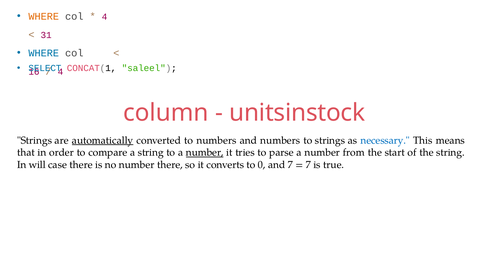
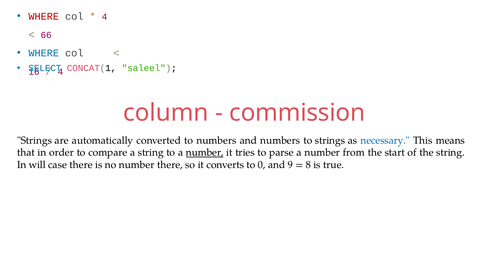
WHERE at (44, 16) colour: orange -> red
31: 31 -> 66
unitsinstock: unitsinstock -> commission
automatically underline: present -> none
and 7: 7 -> 9
7 at (308, 165): 7 -> 8
